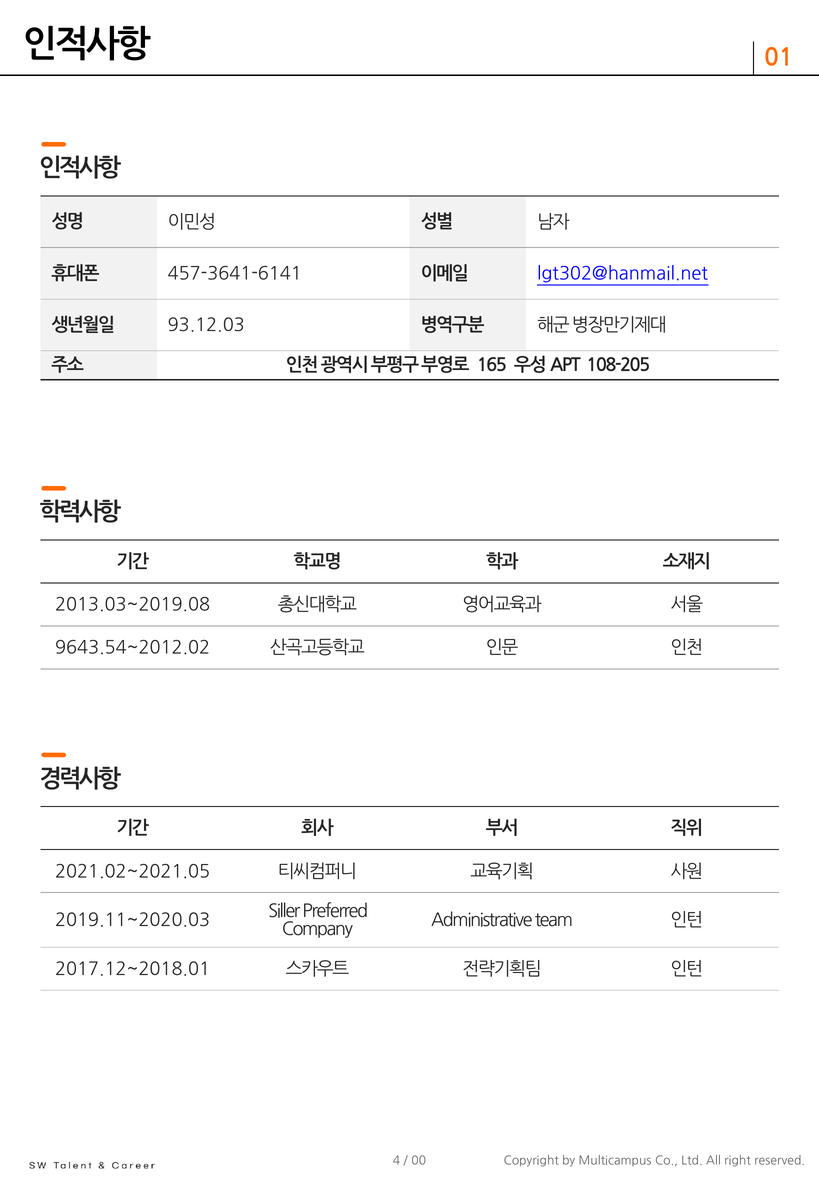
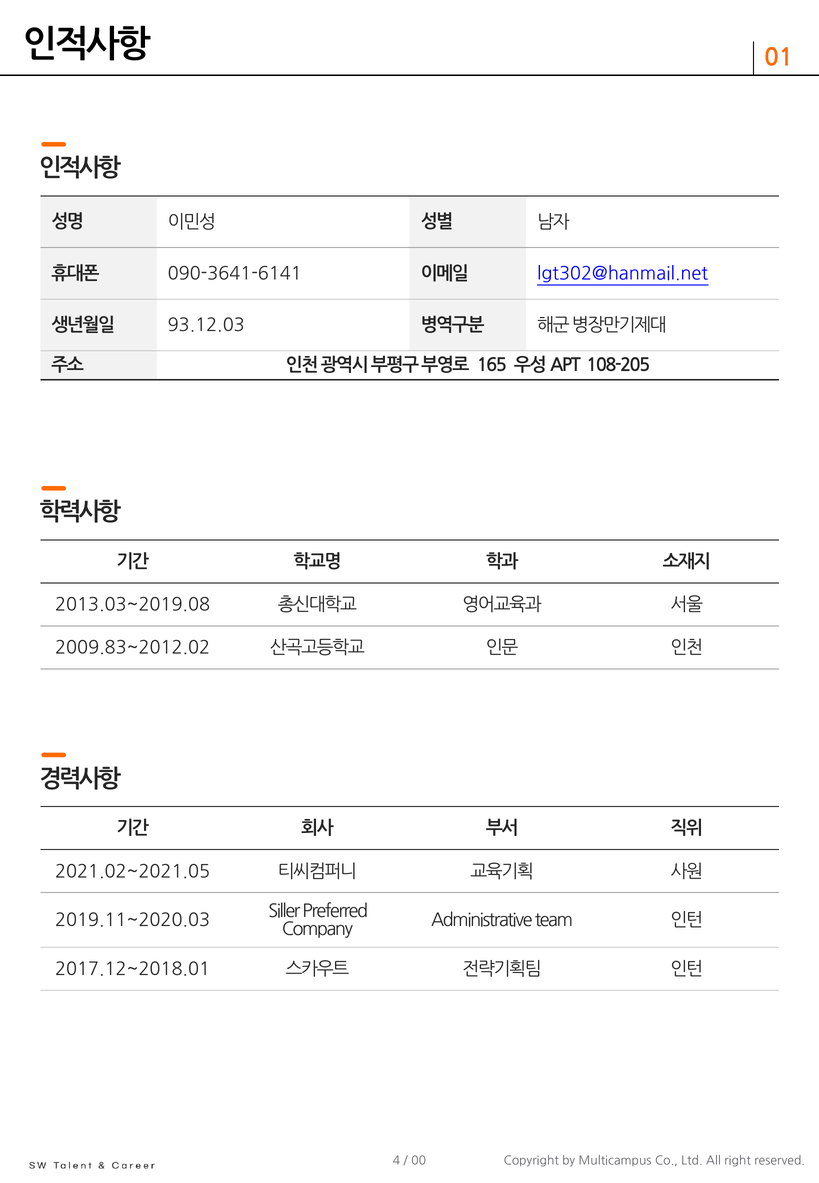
457-3641-6141: 457-3641-6141 -> 090-3641-6141
9643.54~2012.02: 9643.54~2012.02 -> 2009.83~2012.02
